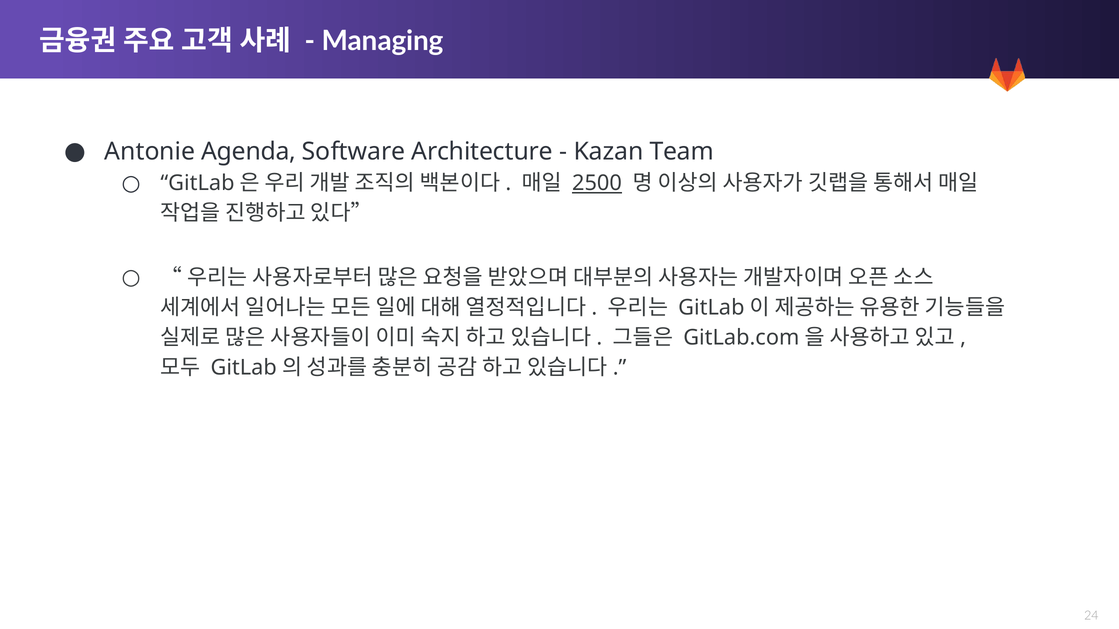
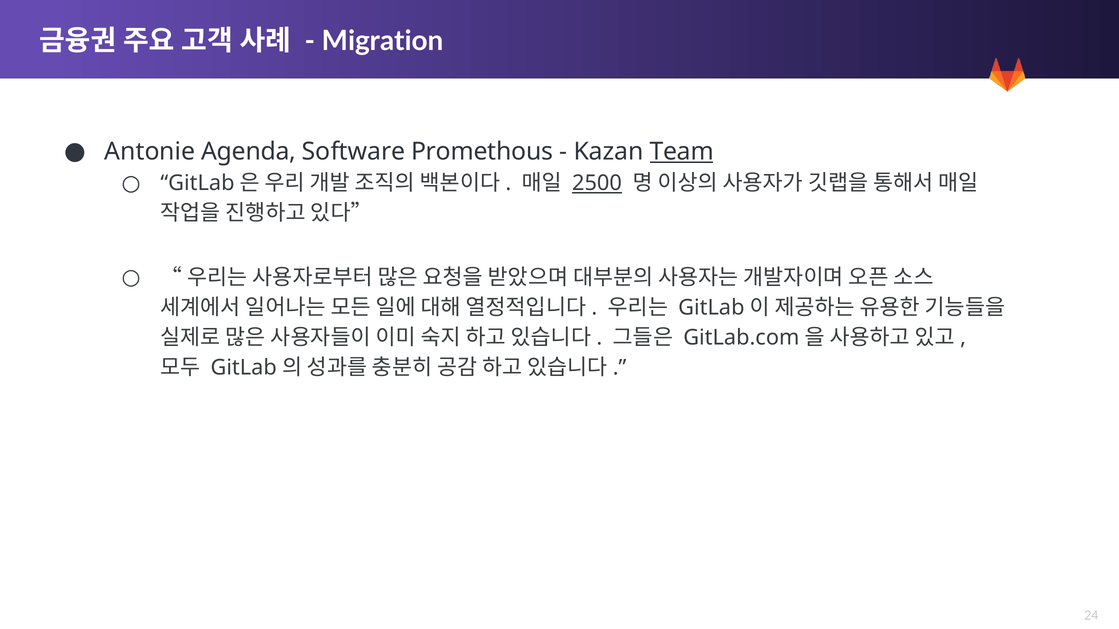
Managing: Managing -> Migration
Architecture: Architecture -> Promethous
Team underline: none -> present
